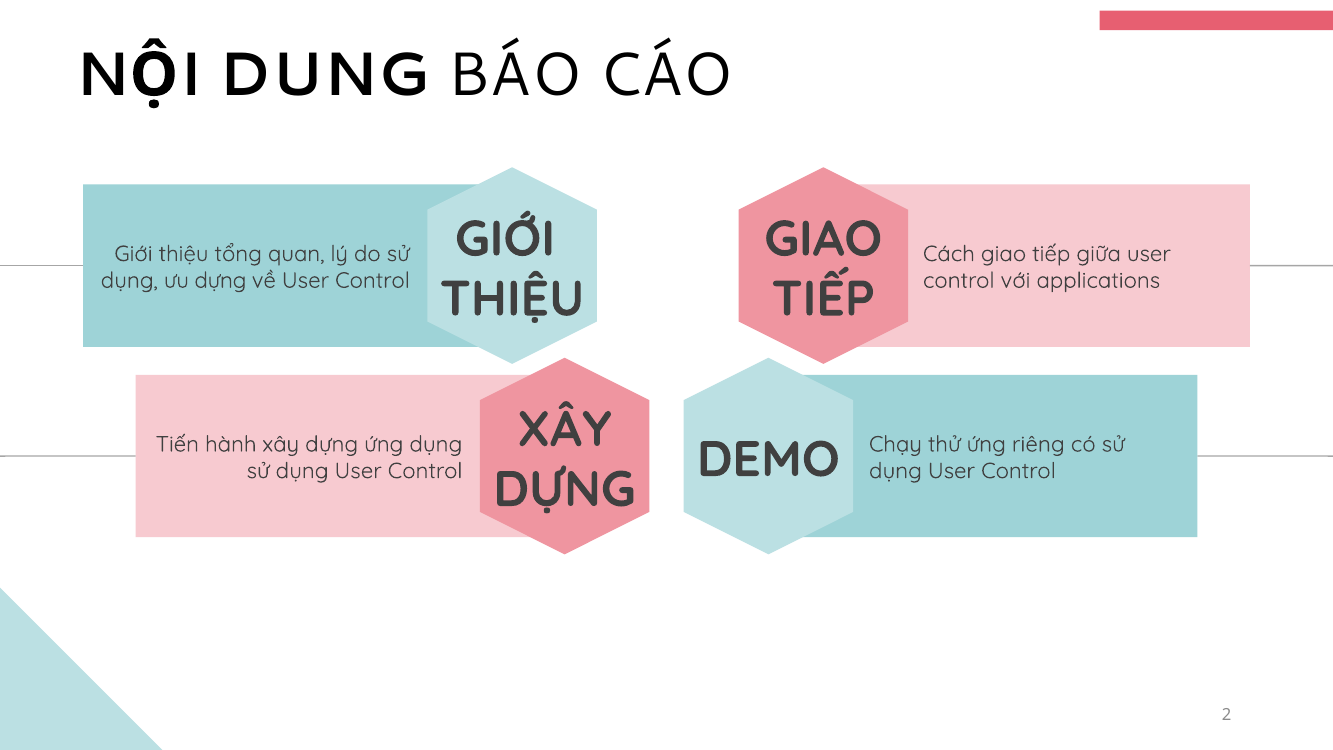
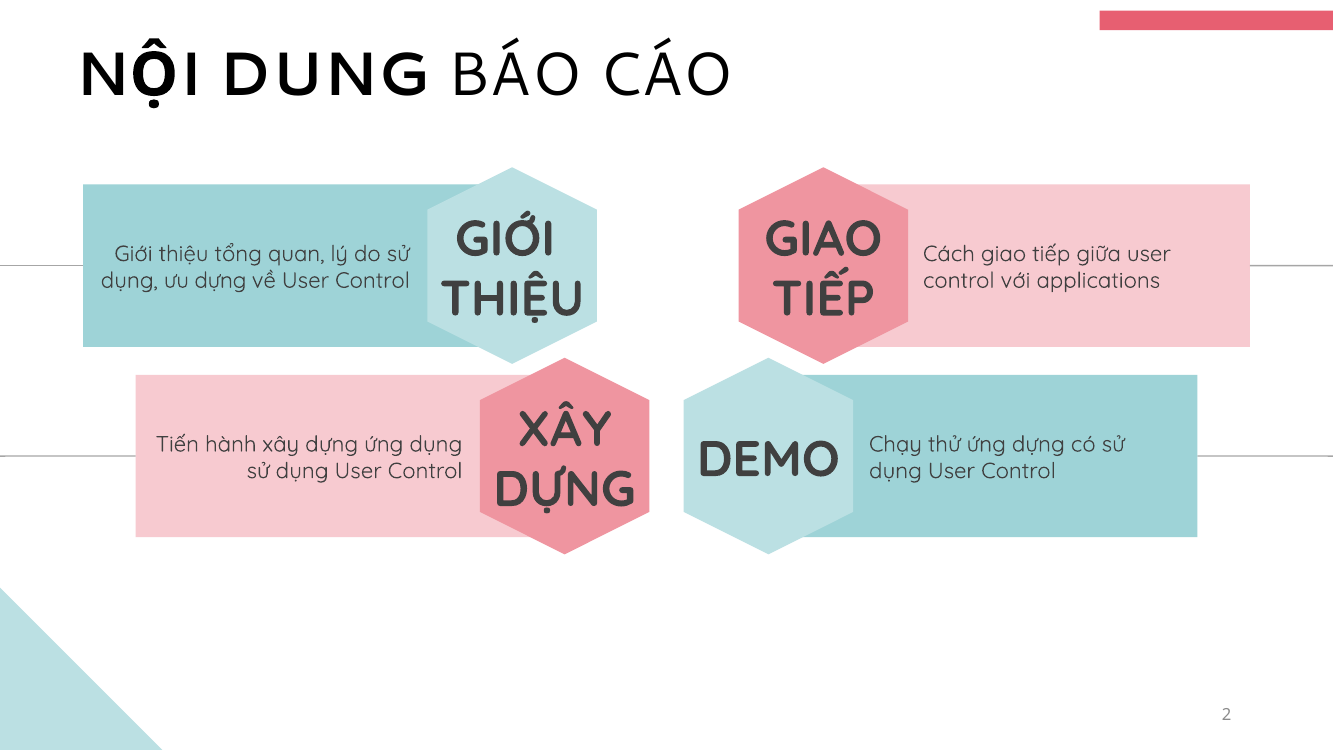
ứng riêng: riêng -> dựng
